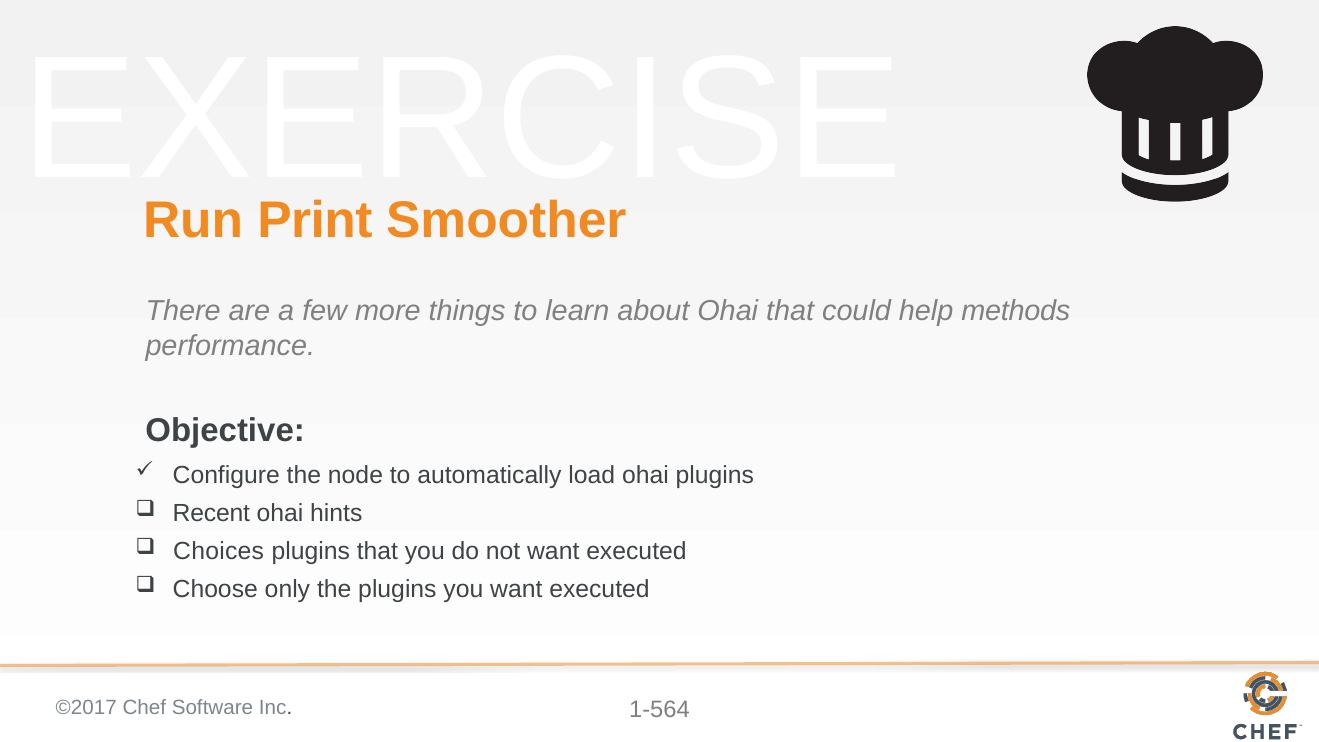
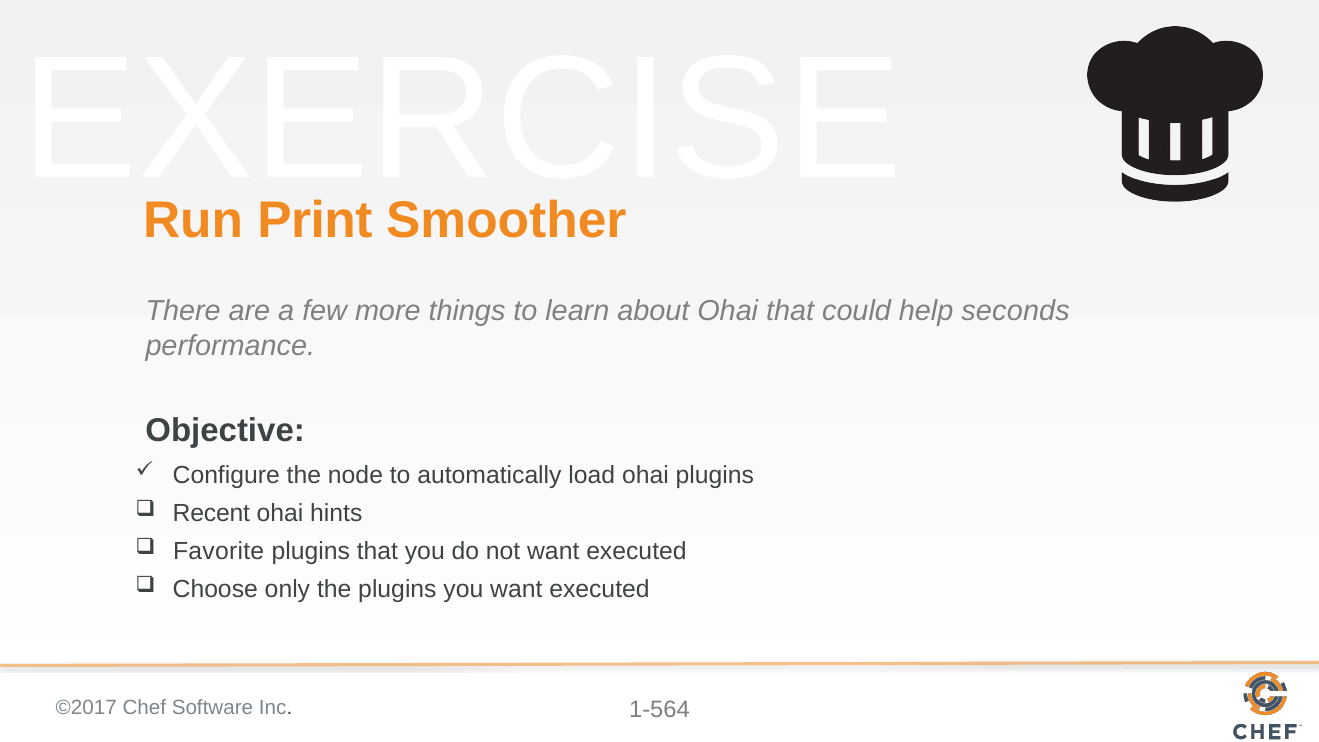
methods: methods -> seconds
Choices: Choices -> Favorite
